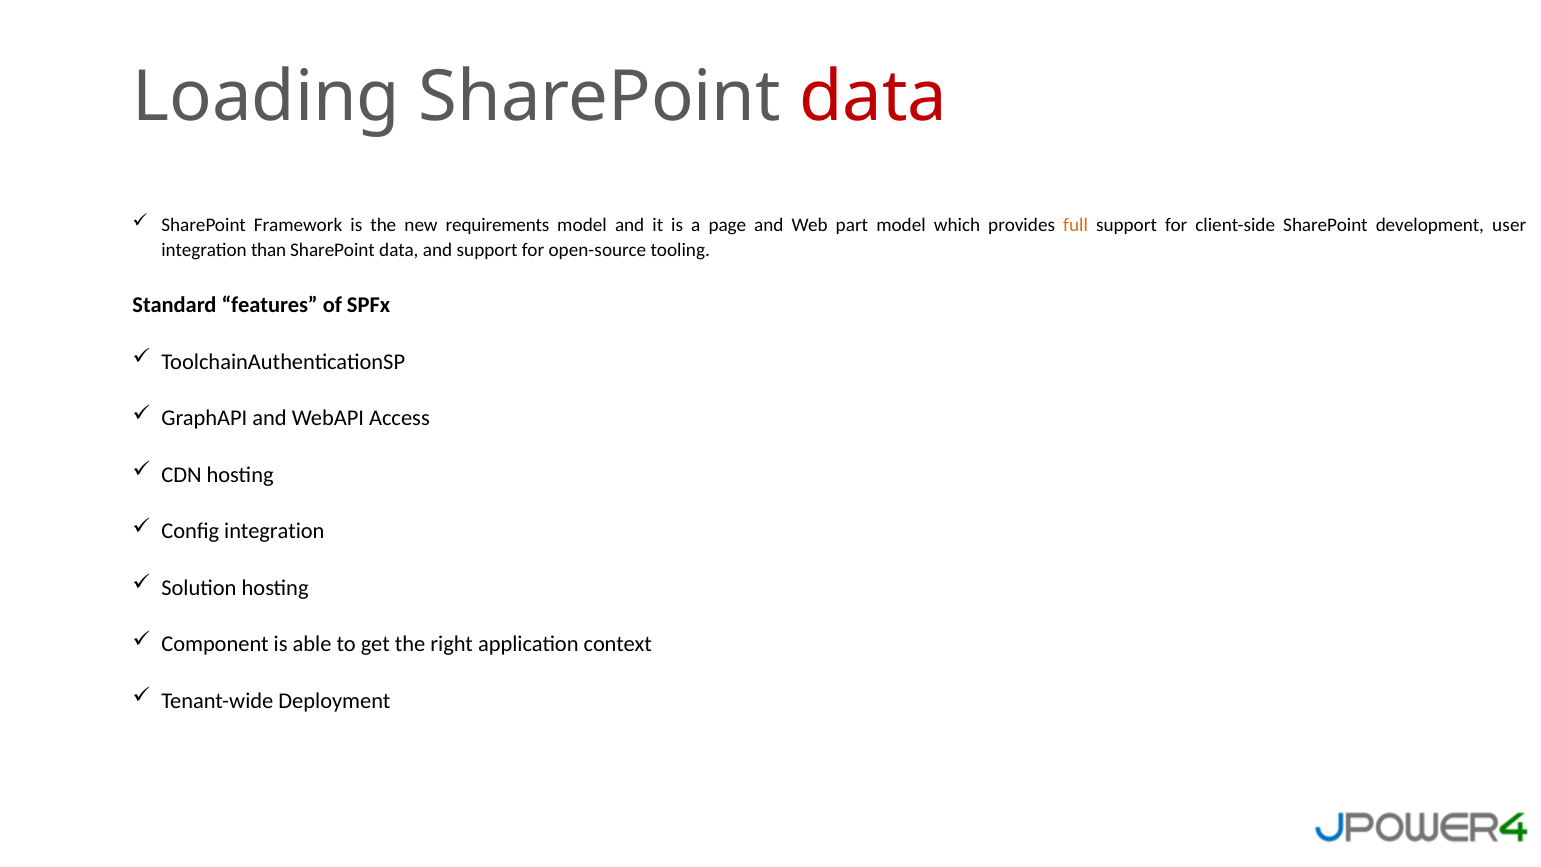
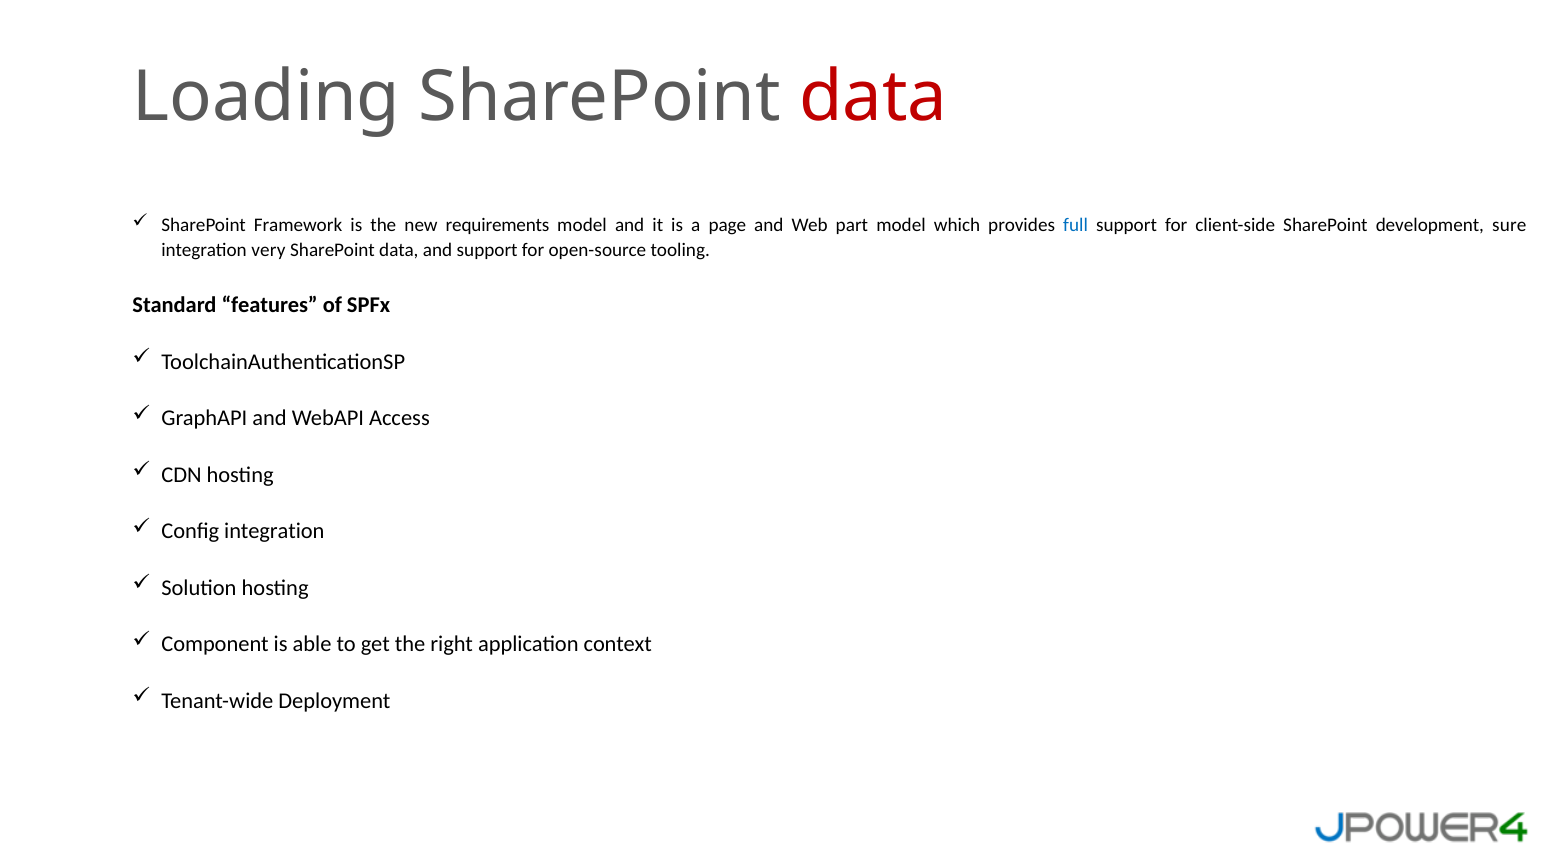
full colour: orange -> blue
user: user -> sure
than: than -> very
